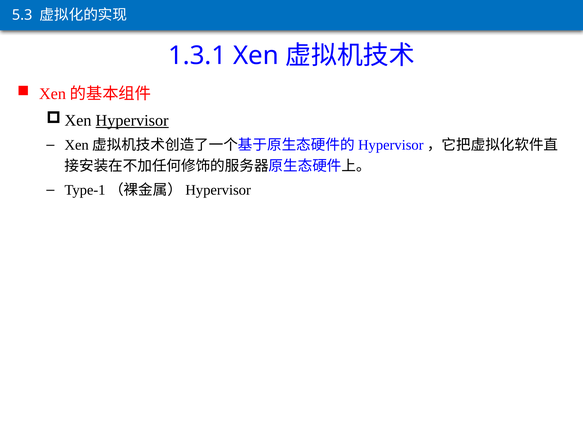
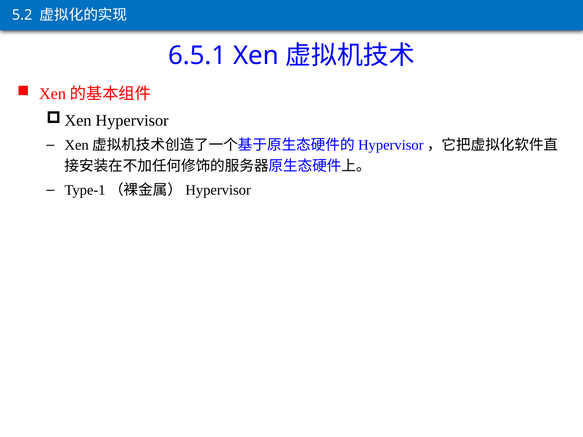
5.3: 5.3 -> 5.2
1.3.1: 1.3.1 -> 6.5.1
Hypervisor underline: present -> none
